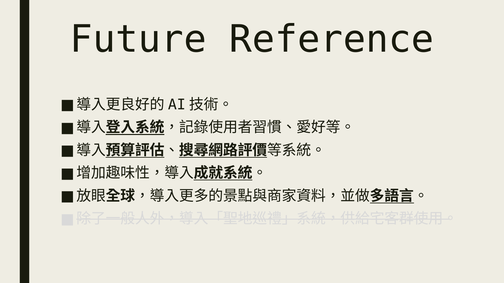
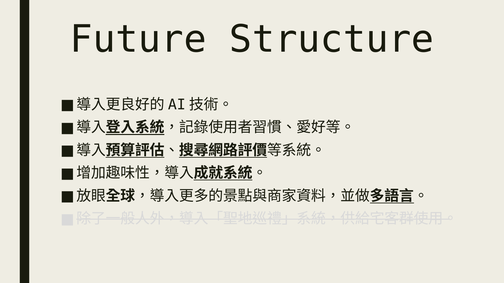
Reference: Reference -> Structure
